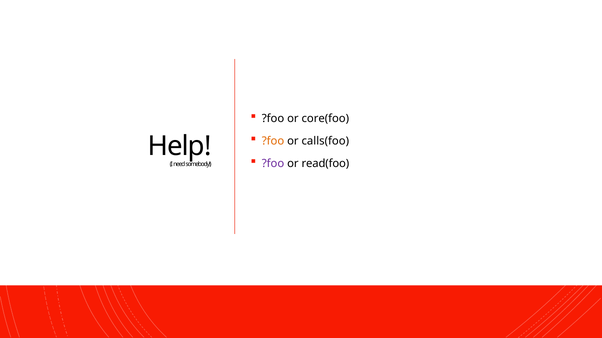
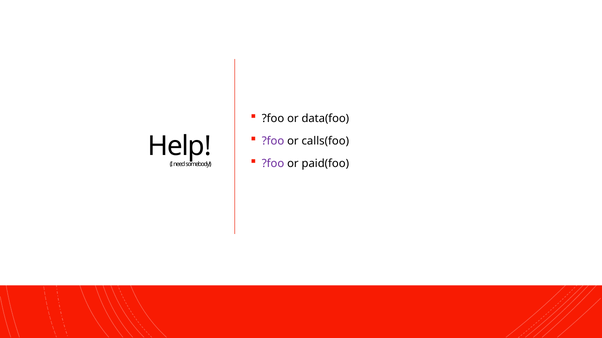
core(foo: core(foo -> data(foo
?foo at (273, 141) colour: orange -> purple
read(foo: read(foo -> paid(foo
